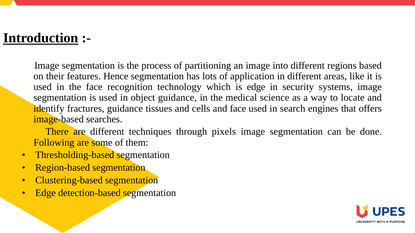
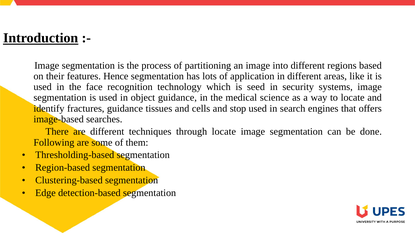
is edge: edge -> seed
and face: face -> stop
through pixels: pixels -> locate
